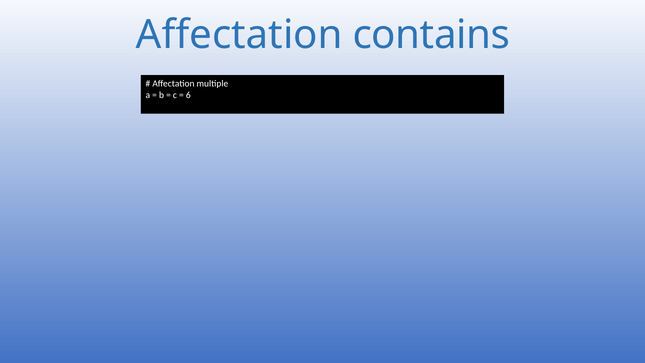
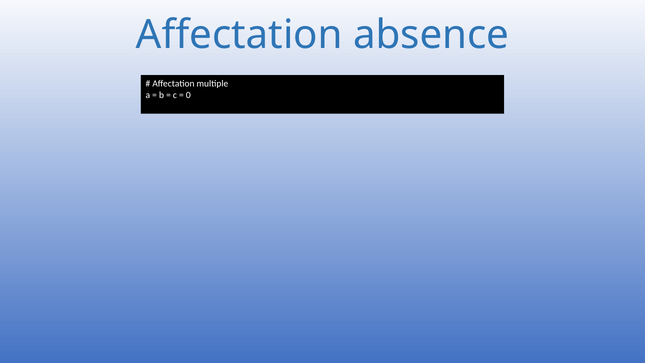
contains: contains -> absence
6: 6 -> 0
